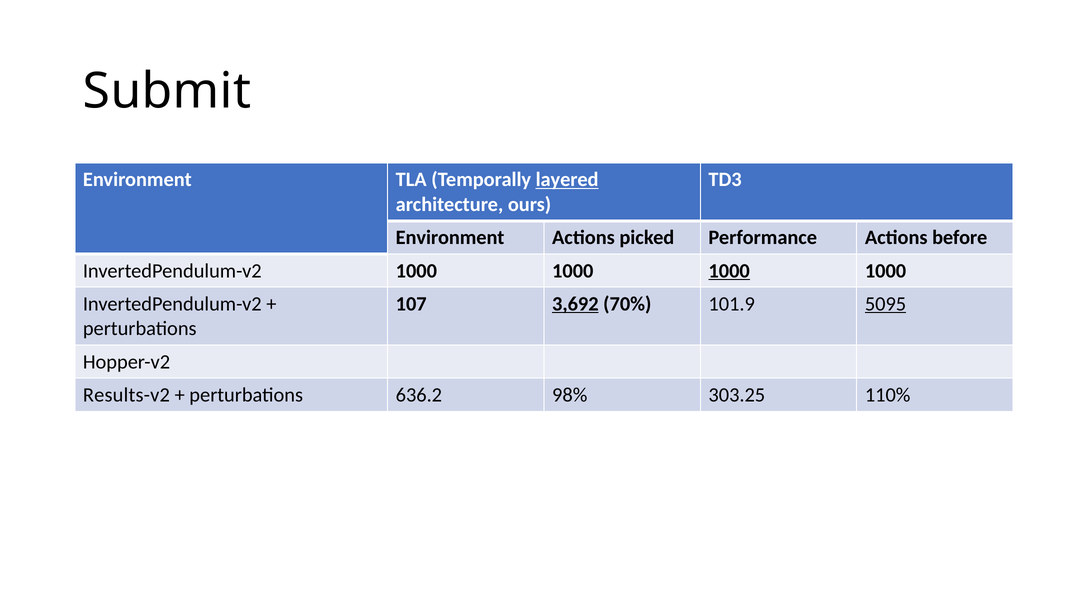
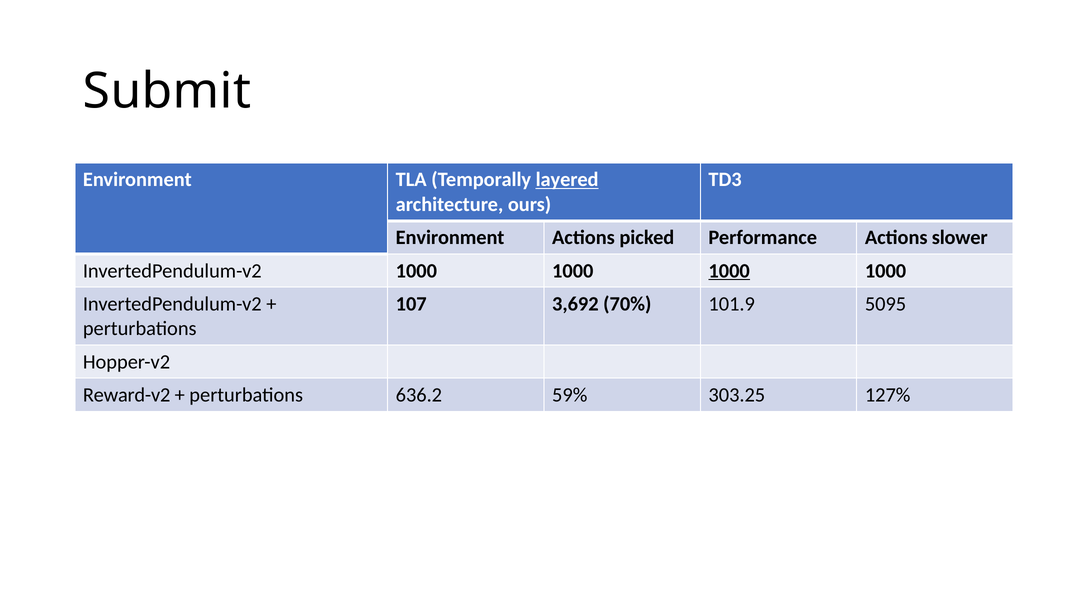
before: before -> slower
3,692 underline: present -> none
5095 underline: present -> none
Results-v2: Results-v2 -> Reward-v2
98%: 98% -> 59%
110%: 110% -> 127%
